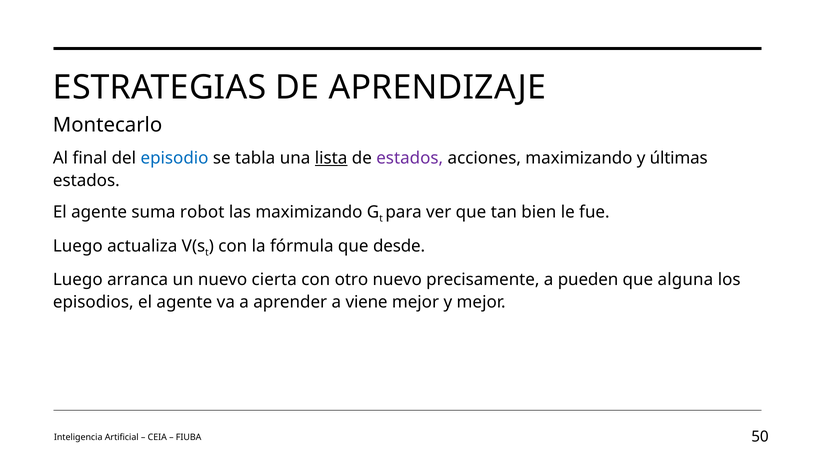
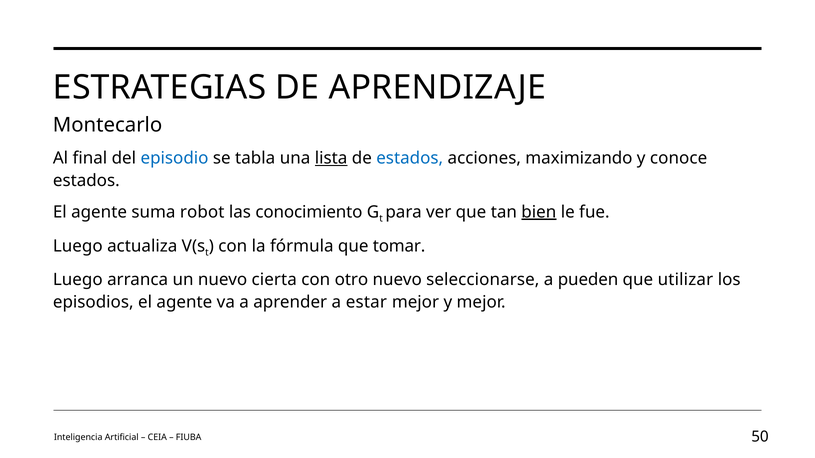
estados at (410, 159) colour: purple -> blue
últimas: últimas -> conoce
las maximizando: maximizando -> conocimiento
bien underline: none -> present
desde: desde -> tomar
precisamente: precisamente -> seleccionarse
alguna: alguna -> utilizar
viene: viene -> estar
